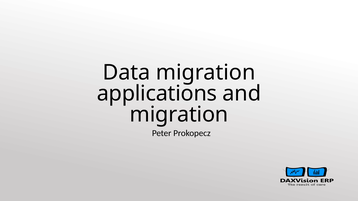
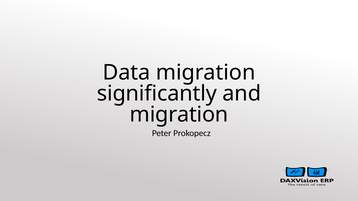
applications: applications -> significantly
